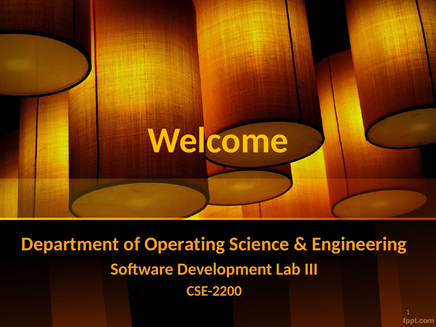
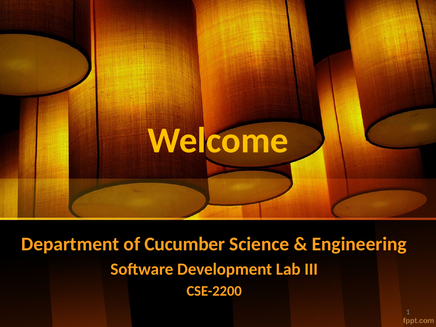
Operating: Operating -> Cucumber
